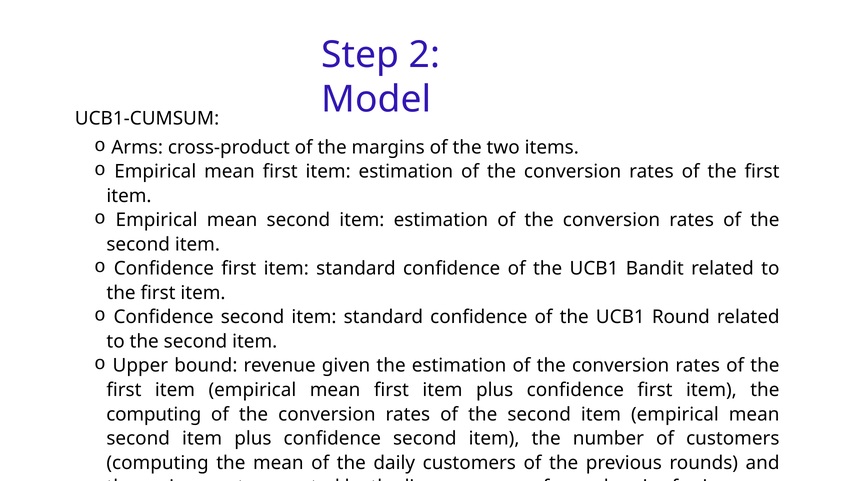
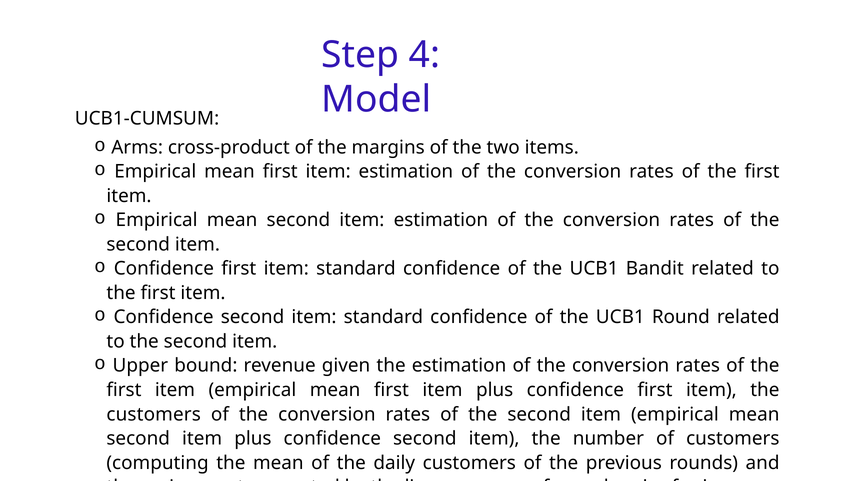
2: 2 -> 4
computing at (154, 414): computing -> customers
